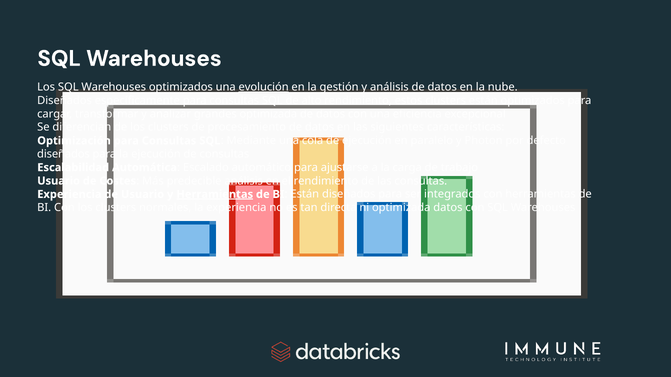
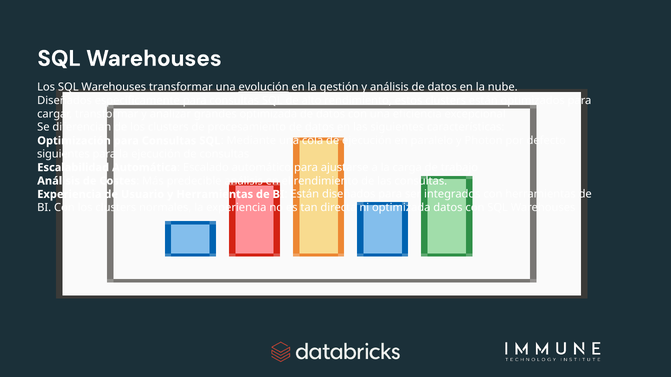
Warehouses optimizados: optimizados -> transformar
diseñados at (63, 154): diseñados -> siguientes
Usuario at (59, 181): Usuario -> Análisis
Herramientas at (215, 195) underline: present -> none
